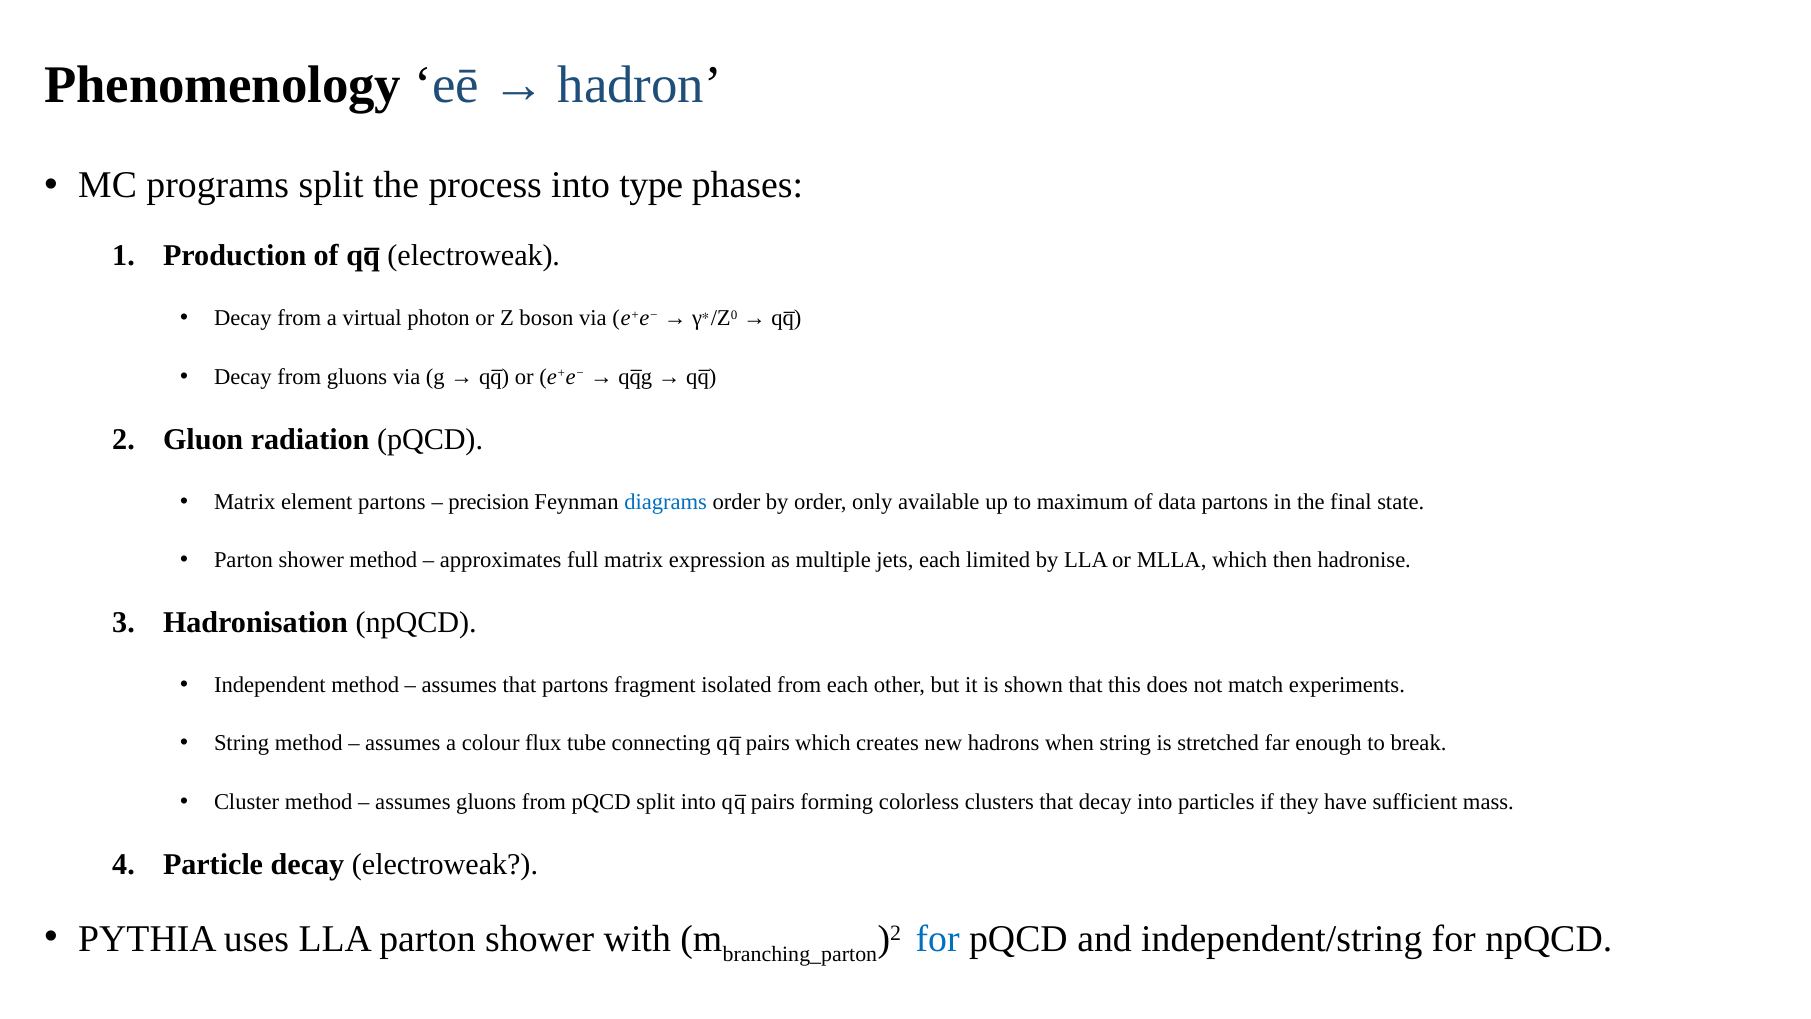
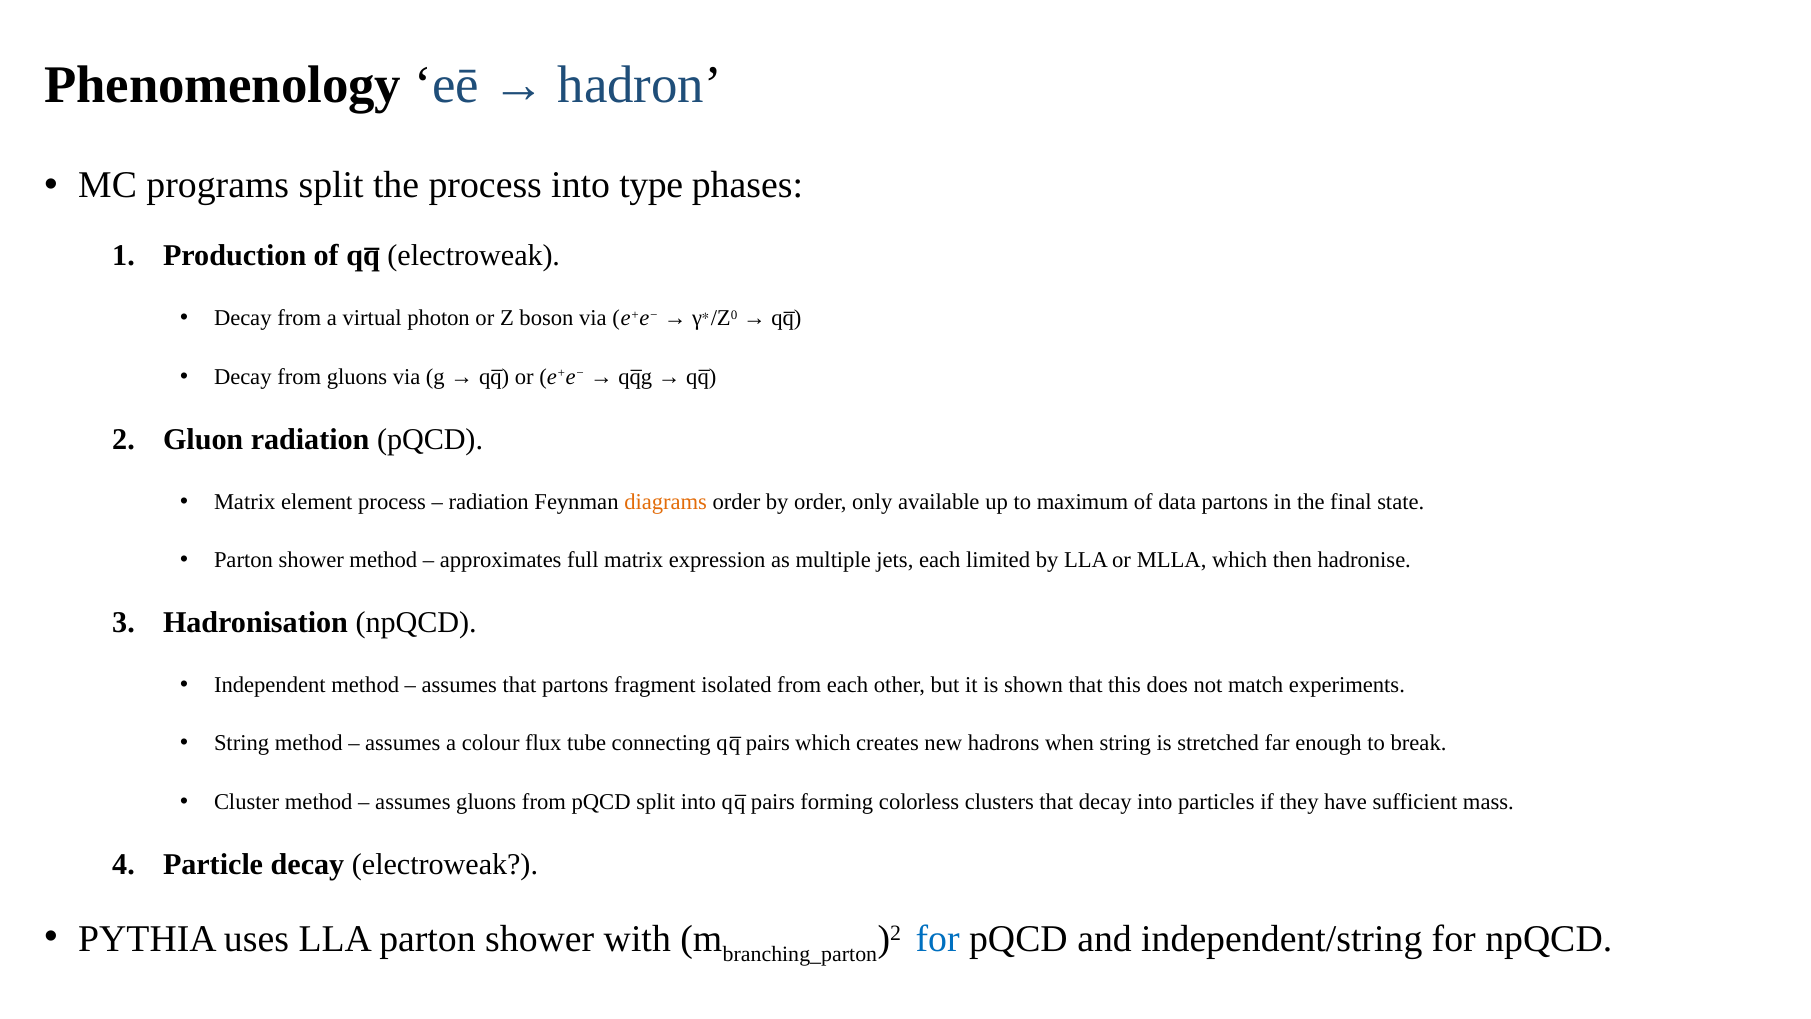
element partons: partons -> process
precision at (489, 502): precision -> radiation
diagrams colour: blue -> orange
